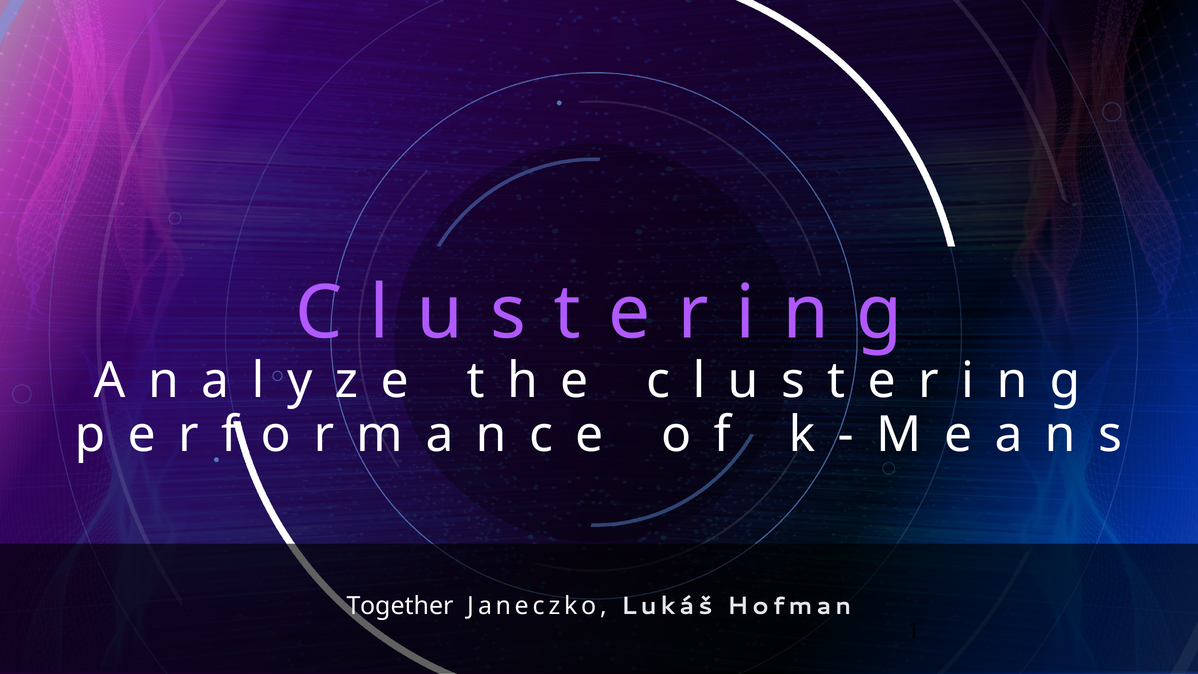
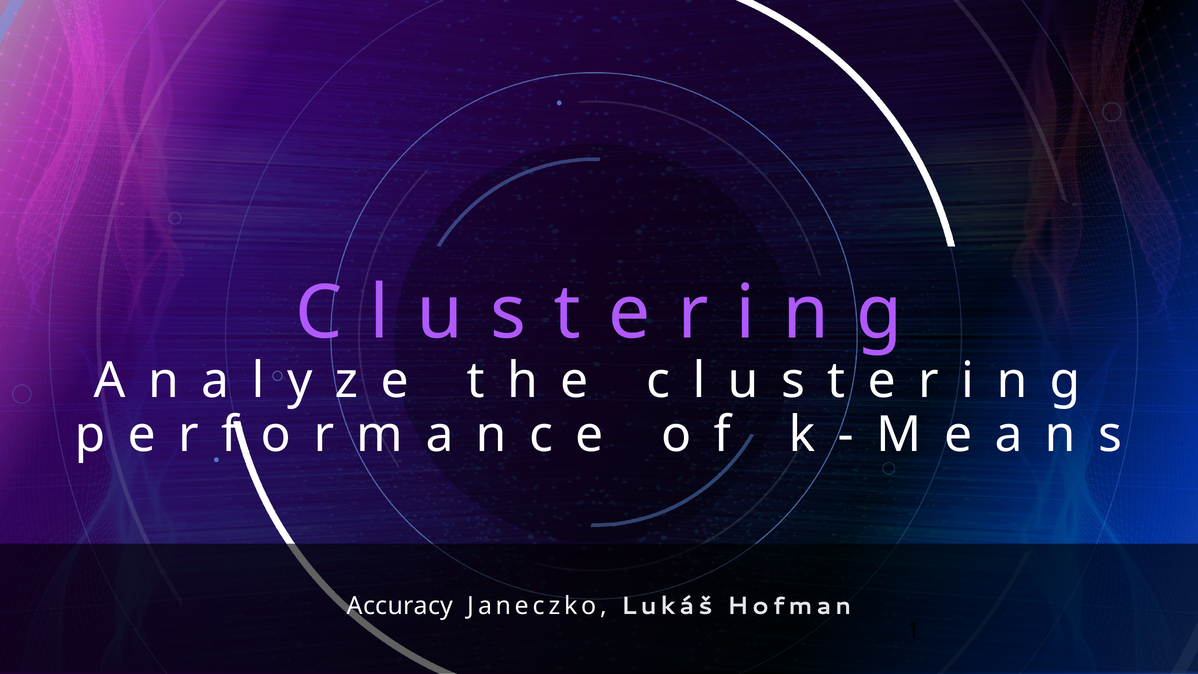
Together: Together -> Accuracy
